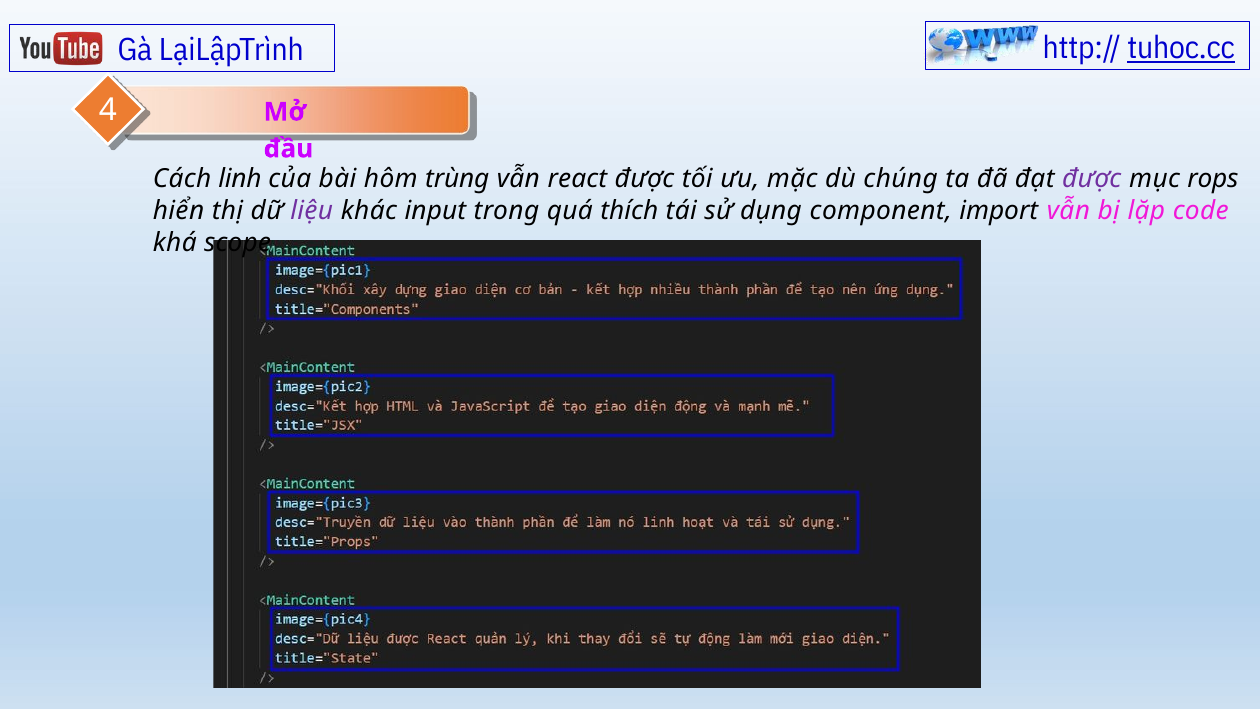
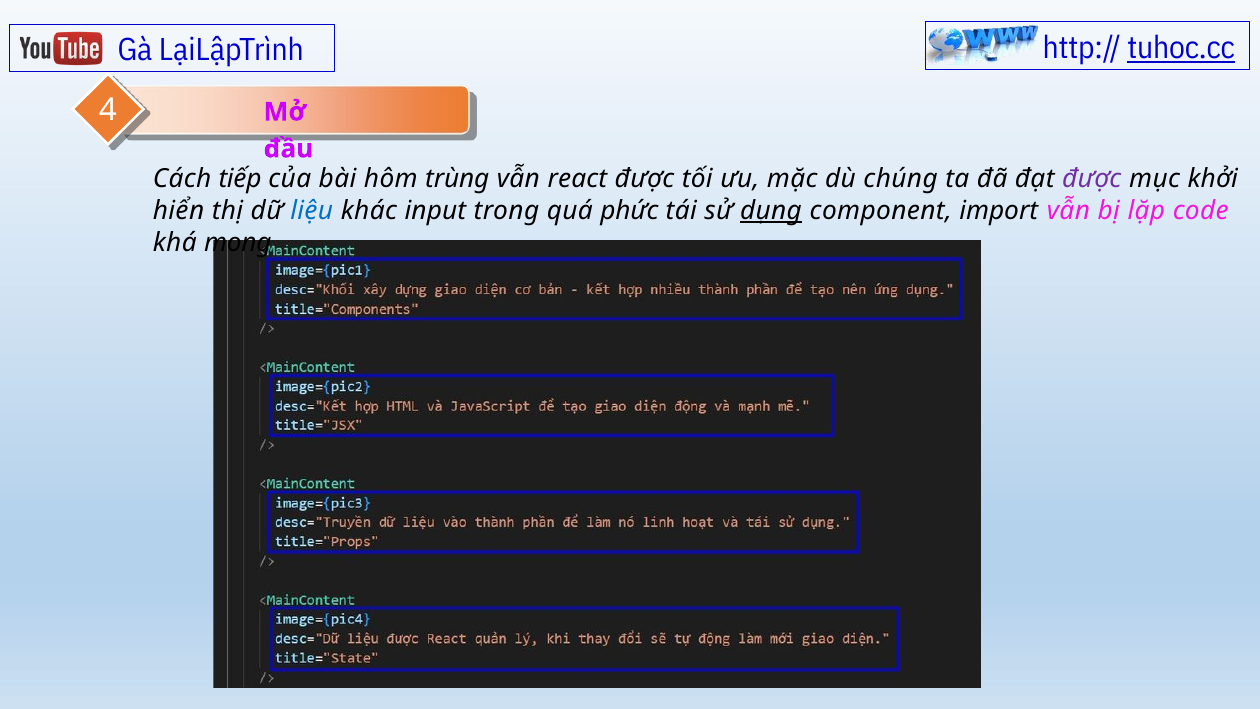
linh: linh -> tiếp
rops: rops -> khởi
liệu colour: purple -> blue
thích: thích -> phức
dụng underline: none -> present
scope: scope -> mong
